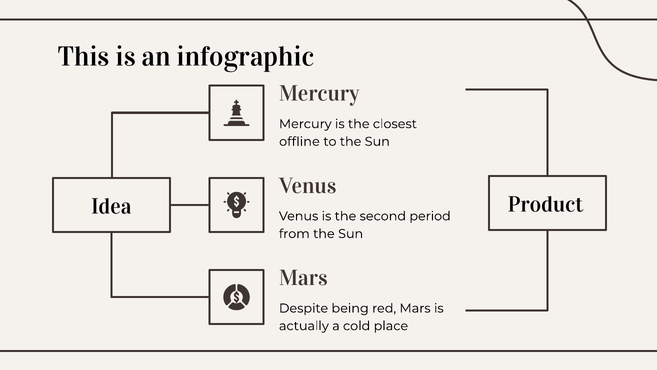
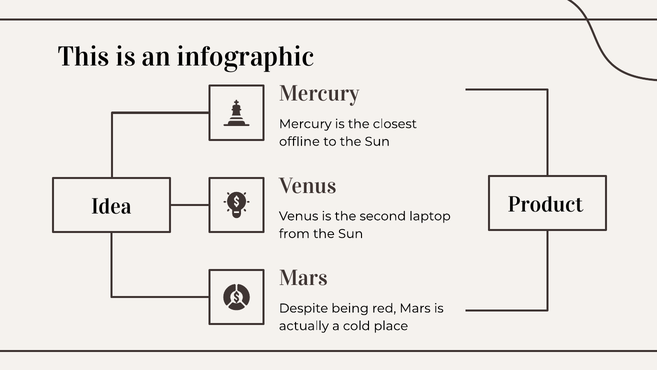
period: period -> laptop
